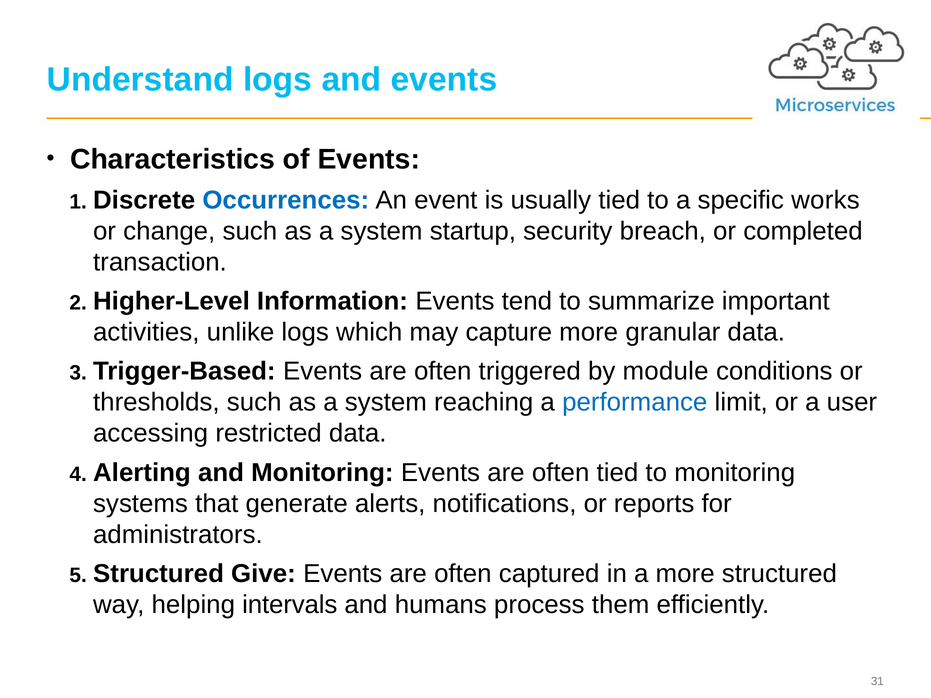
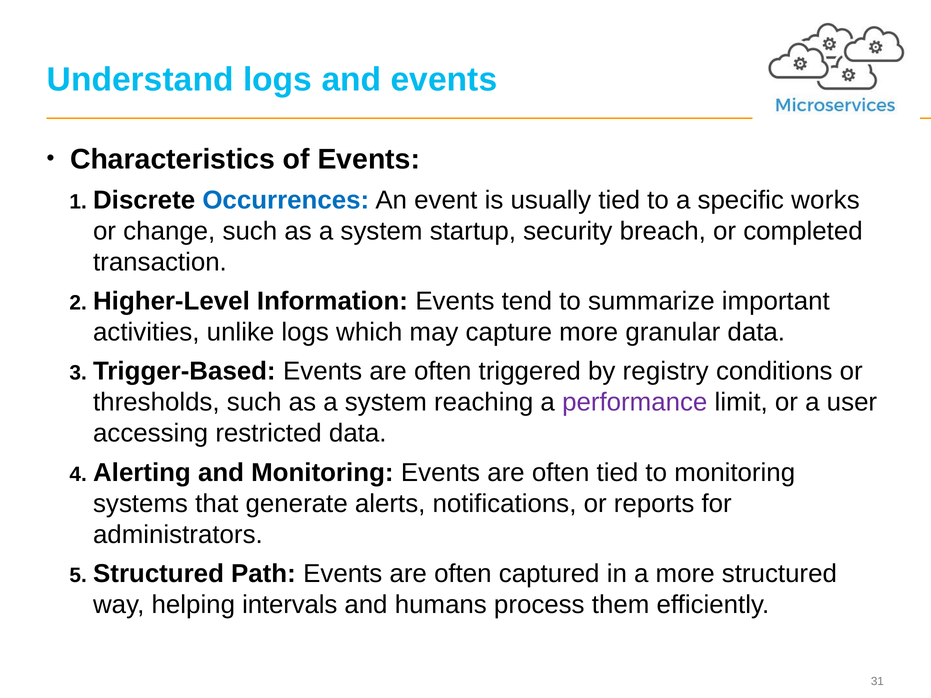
module: module -> registry
performance colour: blue -> purple
Give: Give -> Path
